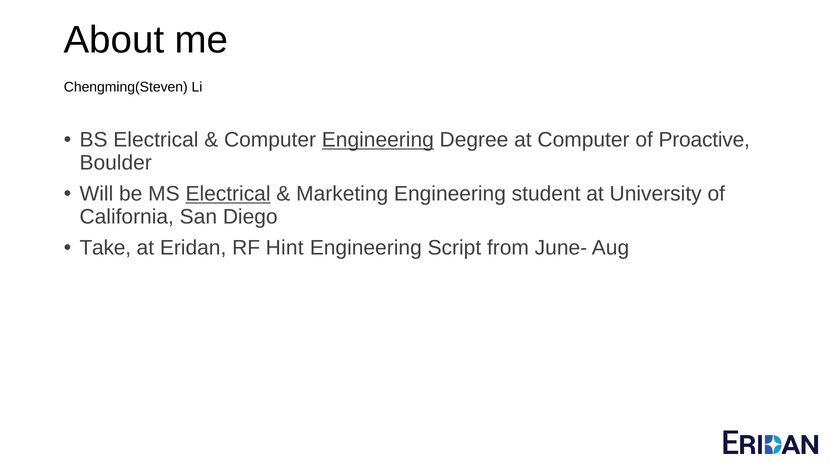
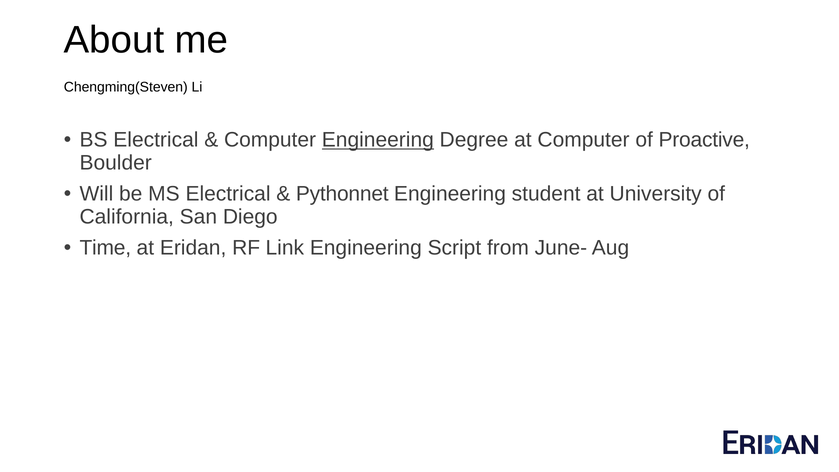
Electrical at (228, 194) underline: present -> none
Marketing: Marketing -> Pythonnet
Take: Take -> Time
Hint: Hint -> Link
